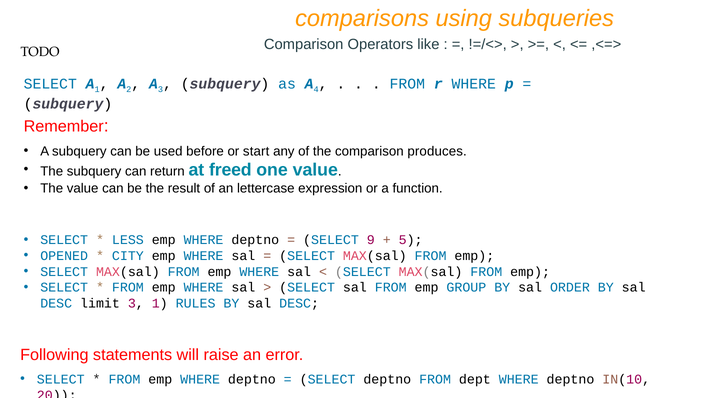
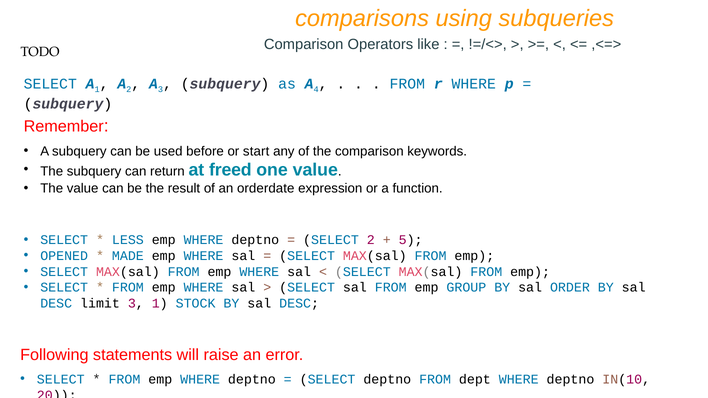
produces: produces -> keywords
lettercase: lettercase -> orderdate
SELECT 9: 9 -> 2
CITY: CITY -> MADE
RULES: RULES -> STOCK
